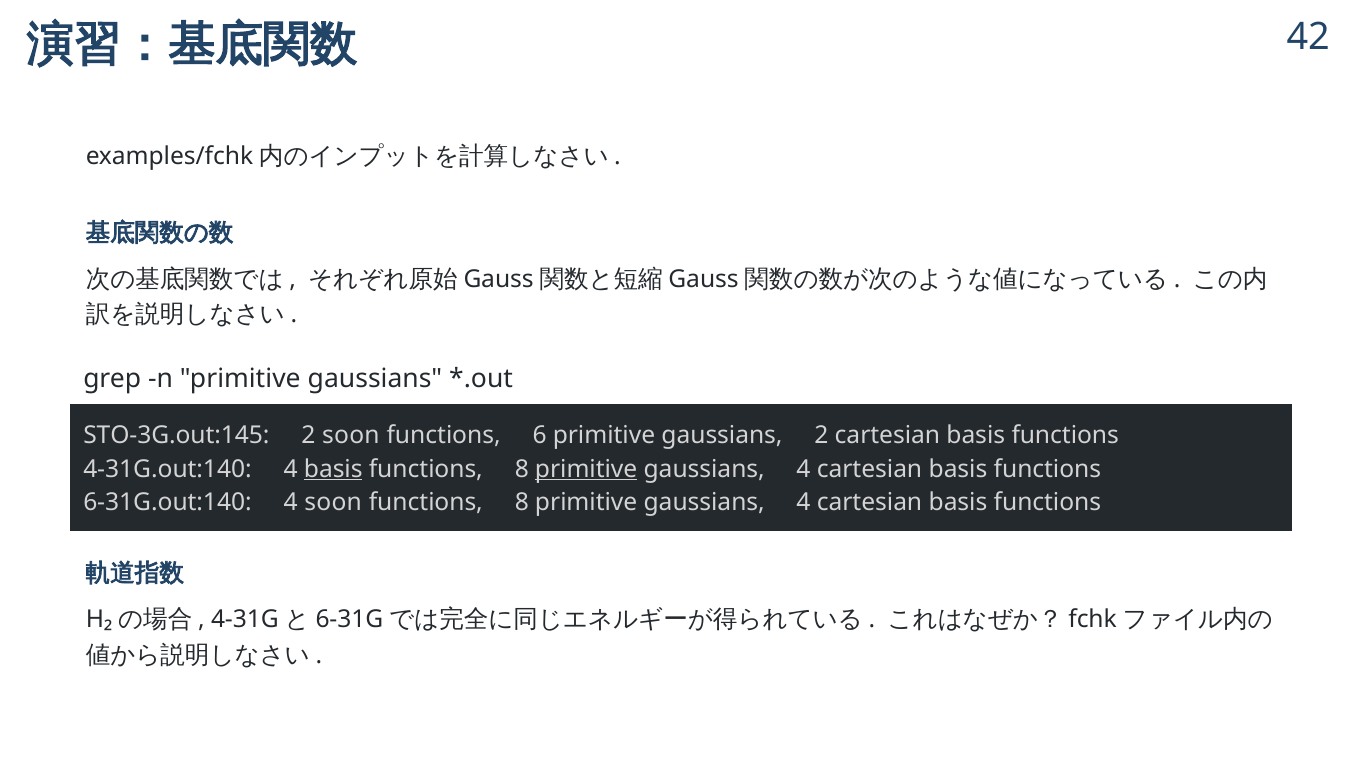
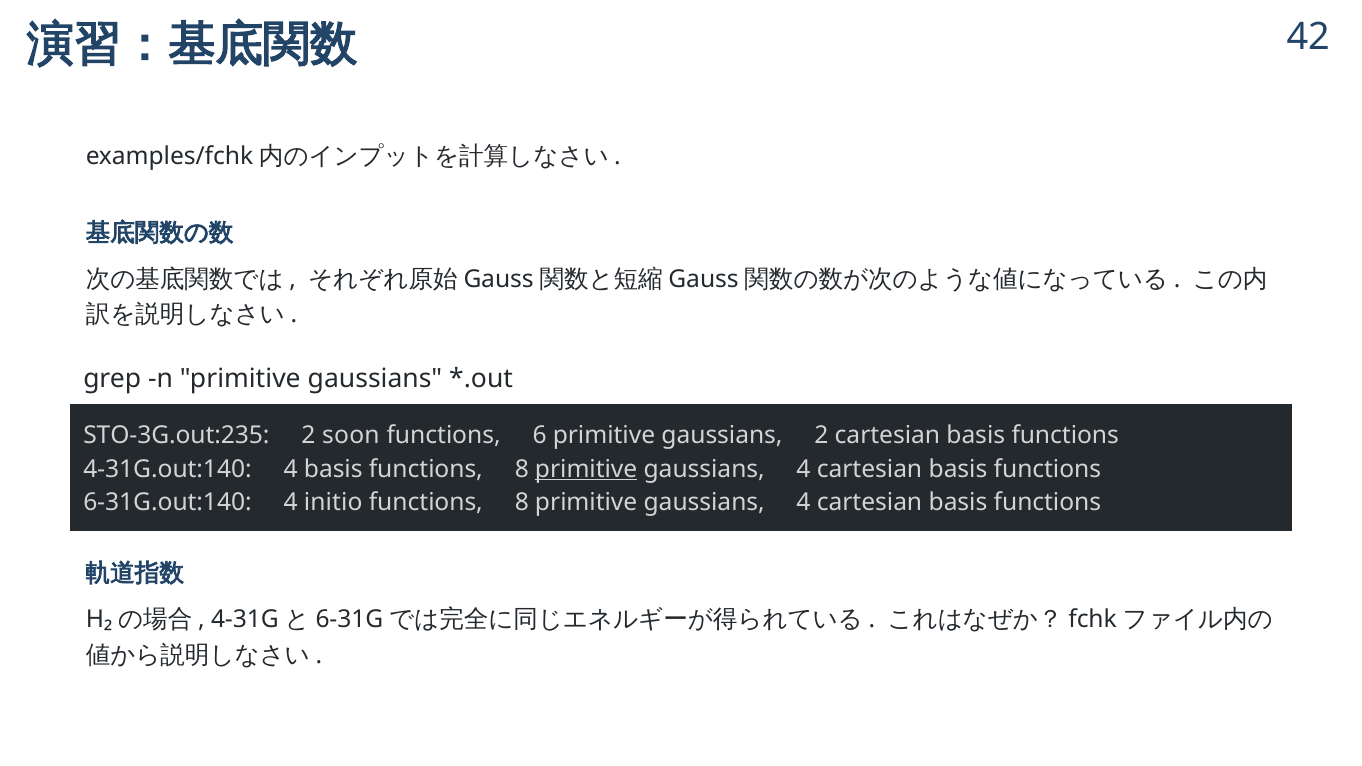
STO-3G.out:145: STO-3G.out:145 -> STO-3G.out:235
basis at (333, 469) underline: present -> none
4 soon: soon -> initio
